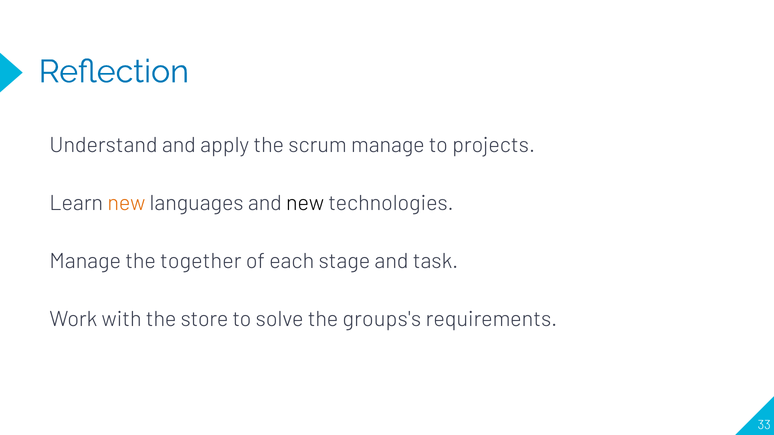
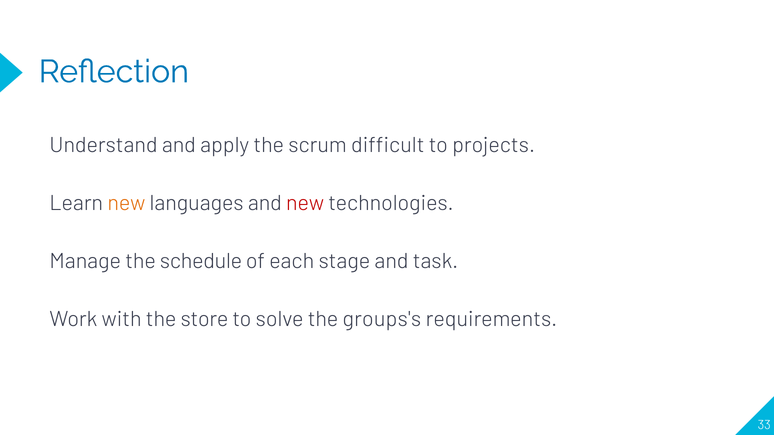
scrum manage: manage -> difficult
new at (305, 203) colour: black -> red
together: together -> schedule
